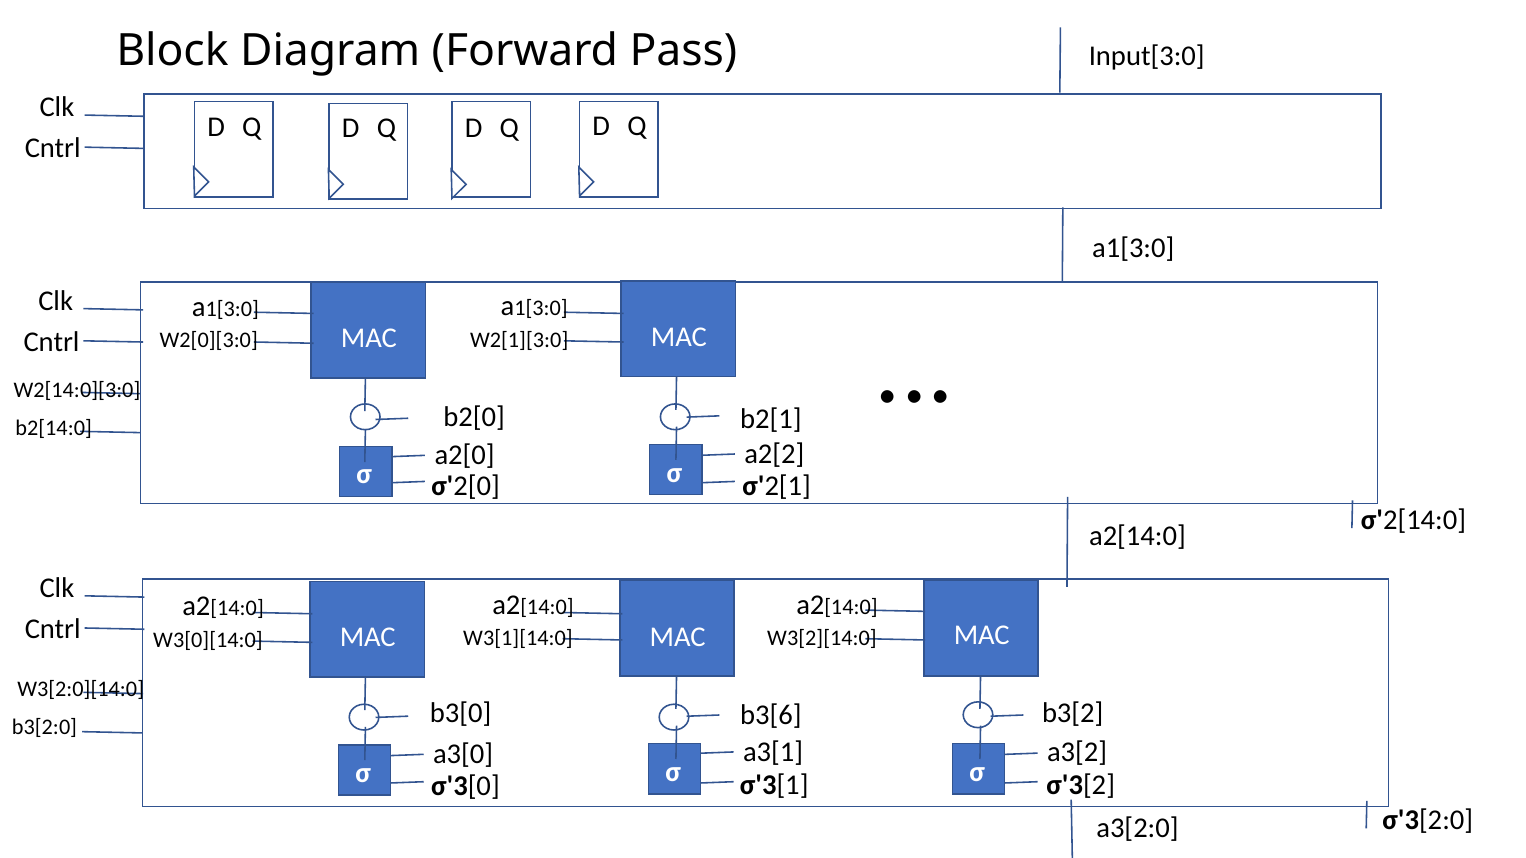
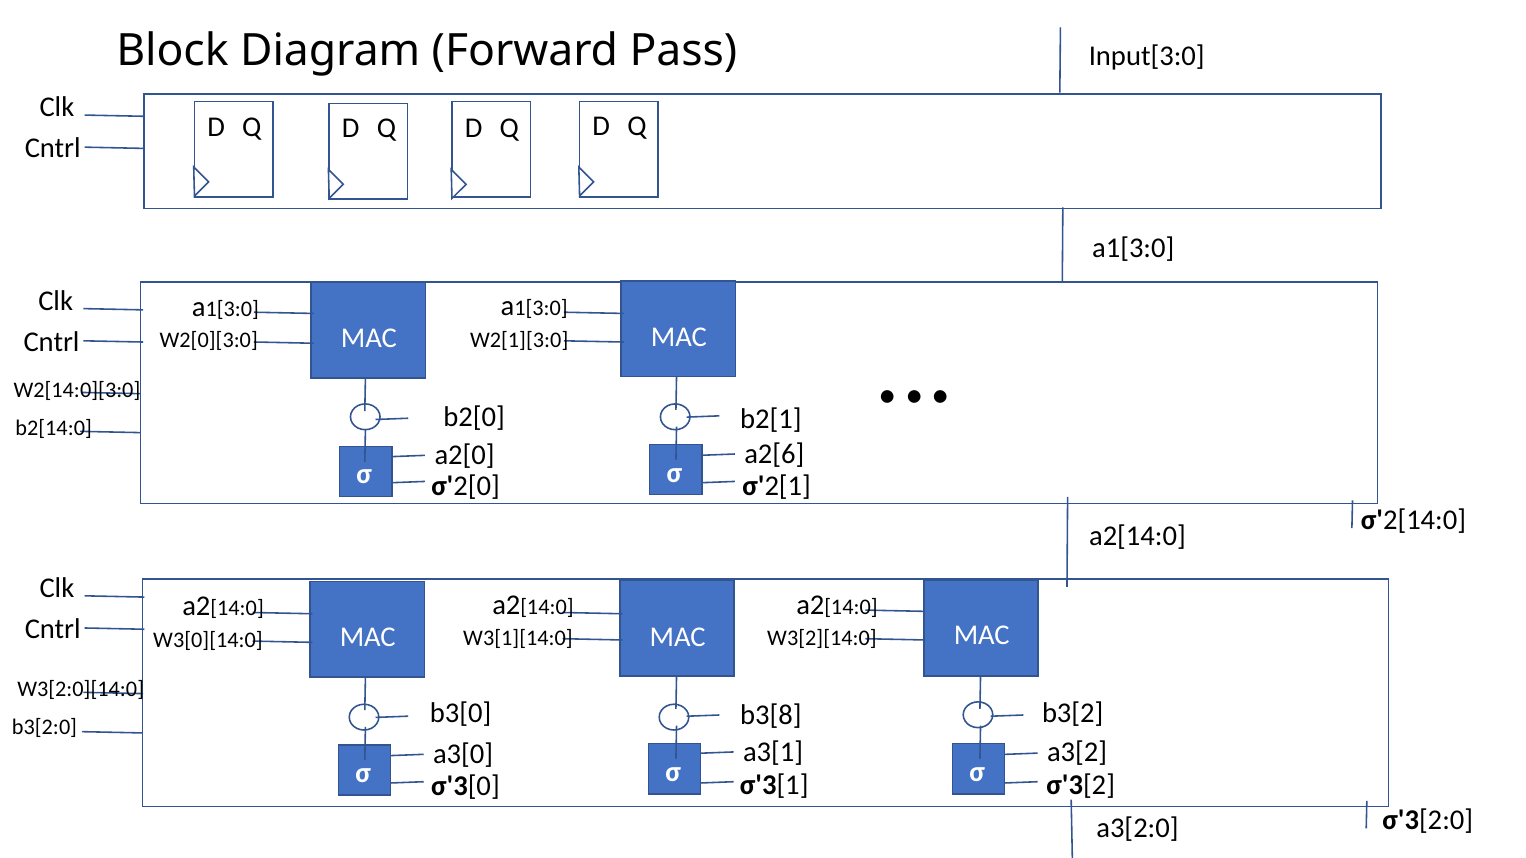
a2[2: a2[2 -> a2[6
b3[6: b3[6 -> b3[8
